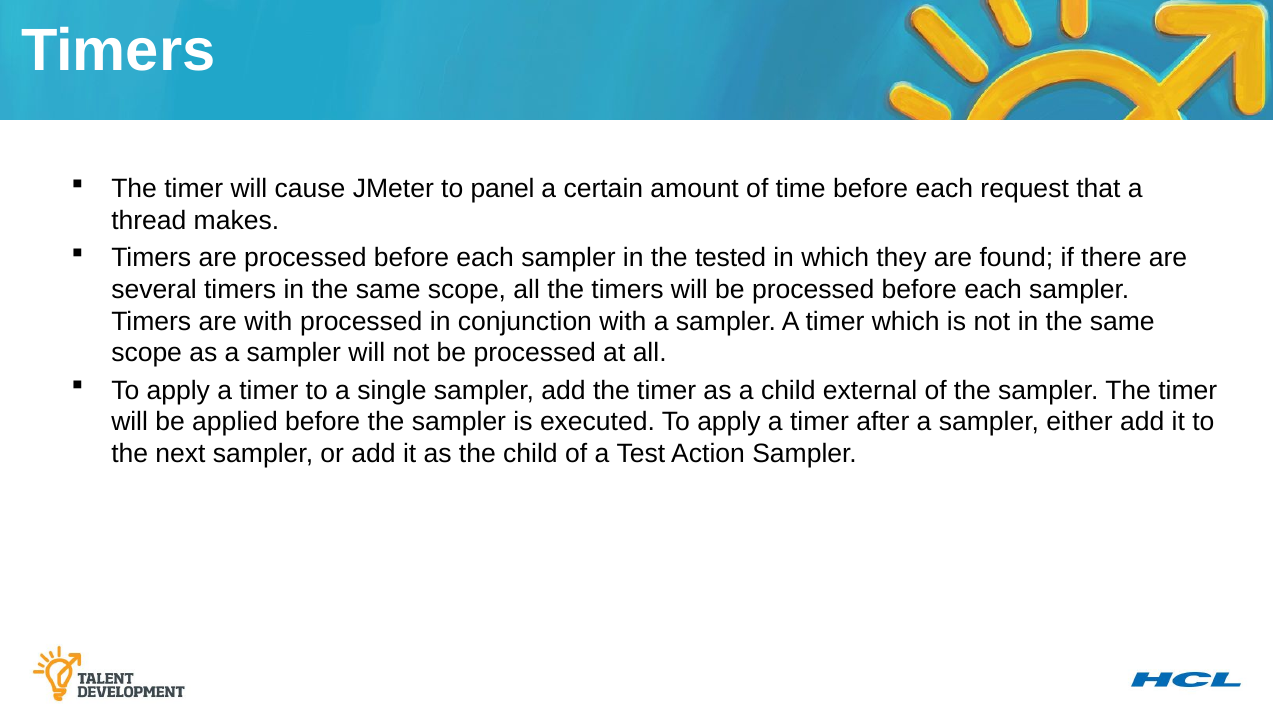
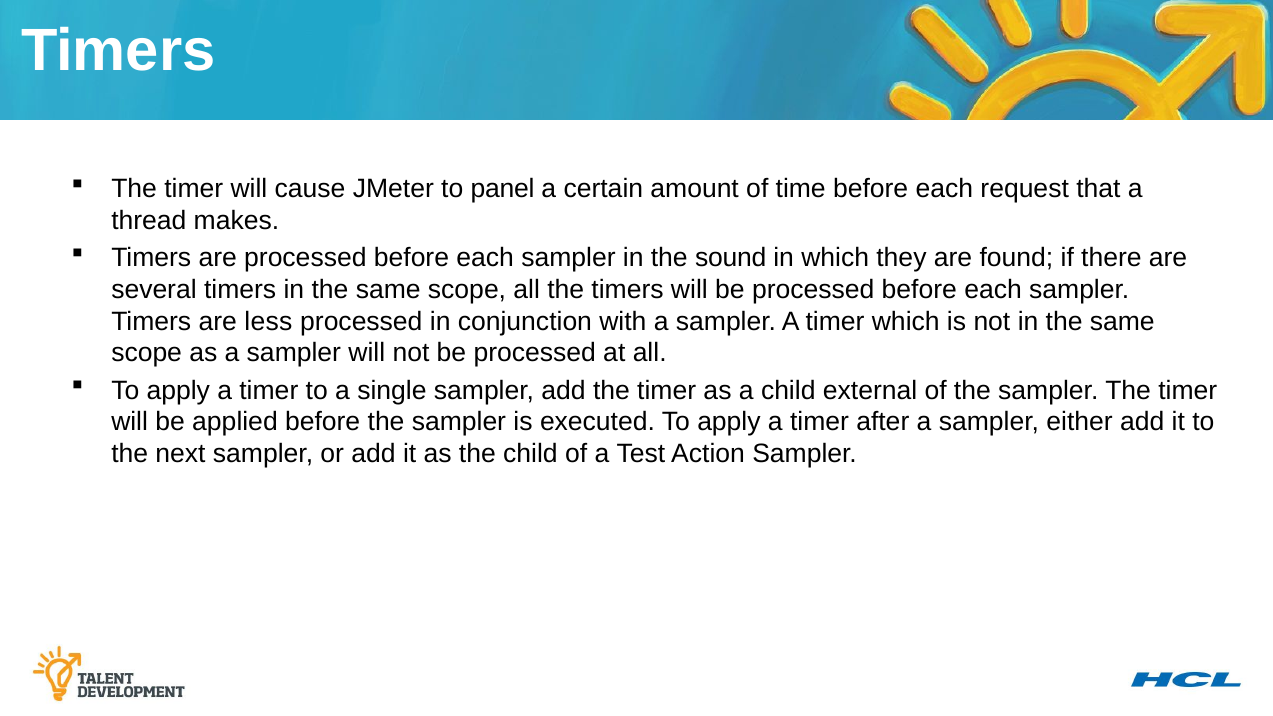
tested: tested -> sound
are with: with -> less
